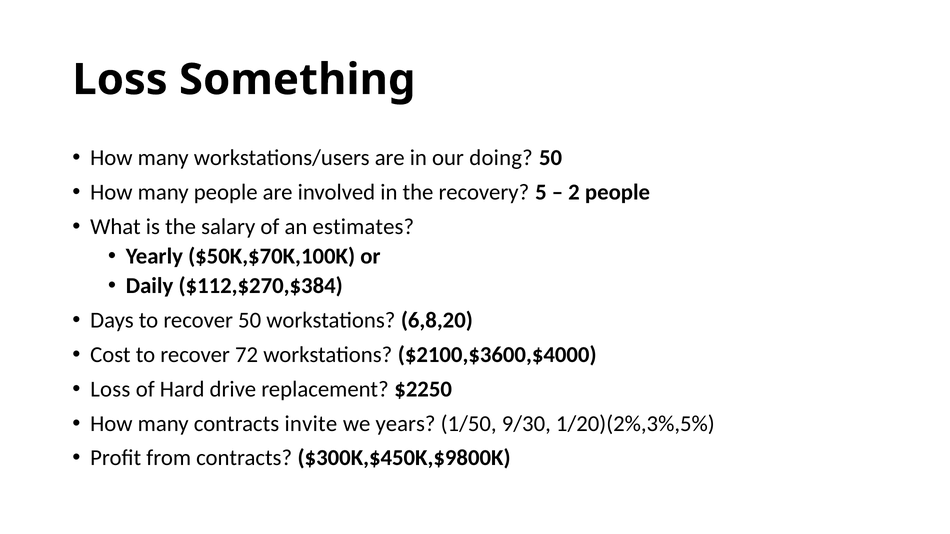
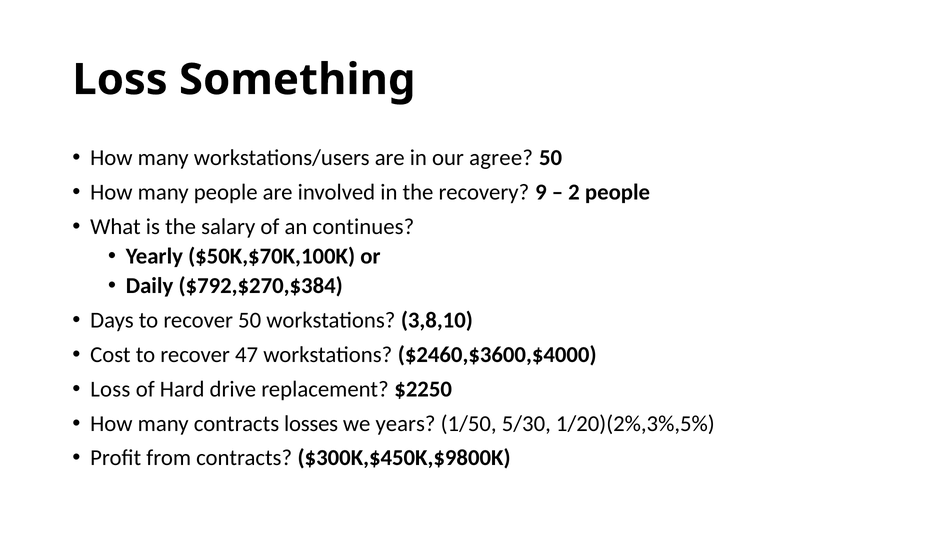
doing: doing -> agree
5: 5 -> 9
estimates: estimates -> continues
$112,$270,$384: $112,$270,$384 -> $792,$270,$384
6,8,20: 6,8,20 -> 3,8,10
72: 72 -> 47
$2100,$3600,$4000: $2100,$3600,$4000 -> $2460,$3600,$4000
invite: invite -> losses
9/30: 9/30 -> 5/30
